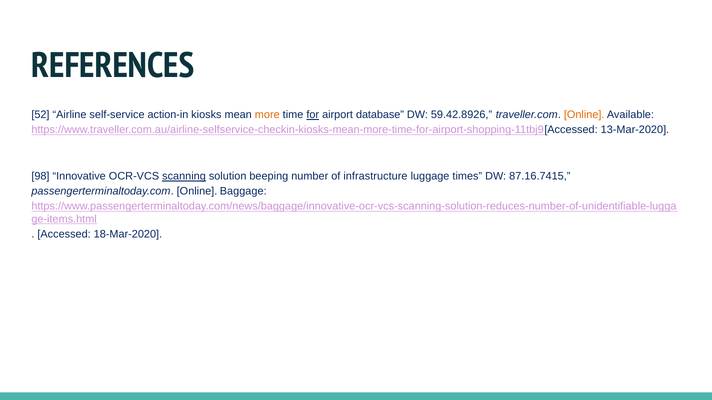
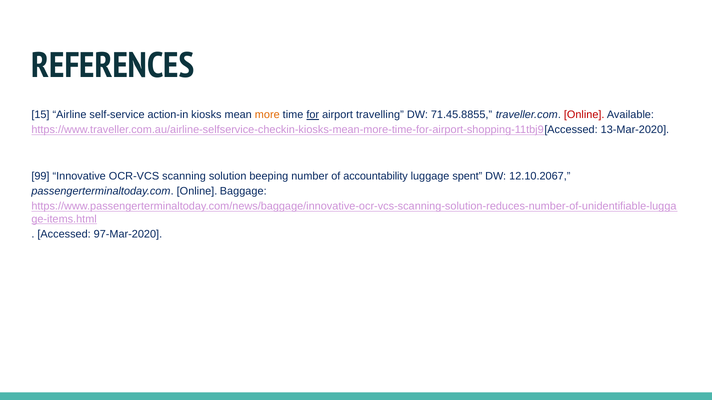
52: 52 -> 15
database: database -> travelling
59.42.8926: 59.42.8926 -> 71.45.8855
Online at (584, 115) colour: orange -> red
98: 98 -> 99
scanning underline: present -> none
infrastructure: infrastructure -> accountability
times: times -> spent
87.16.7415: 87.16.7415 -> 12.10.2067
18-Mar-2020: 18-Mar-2020 -> 97-Mar-2020
